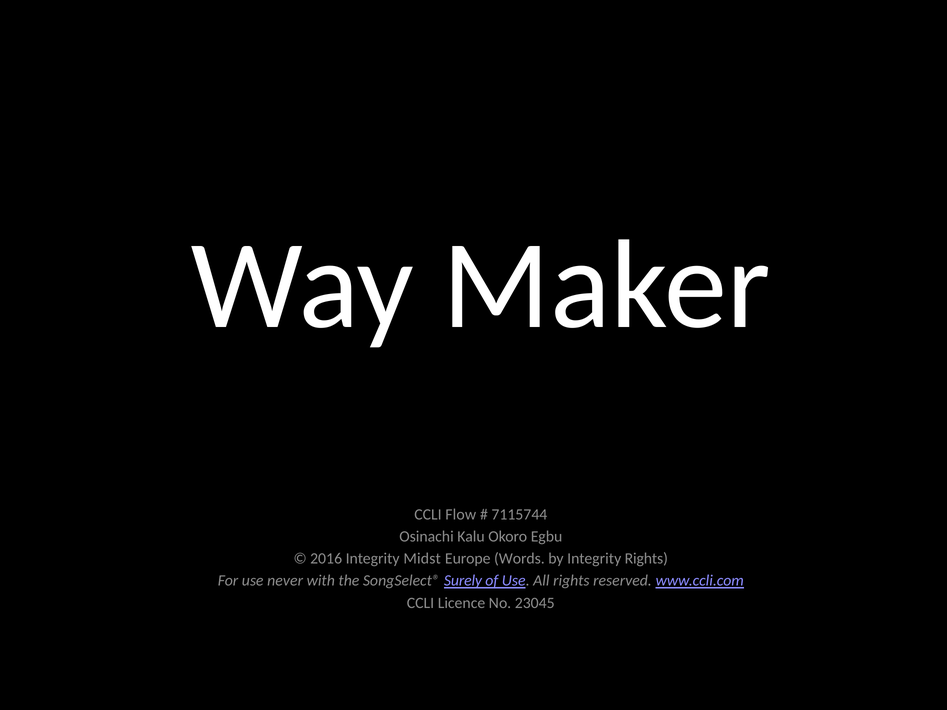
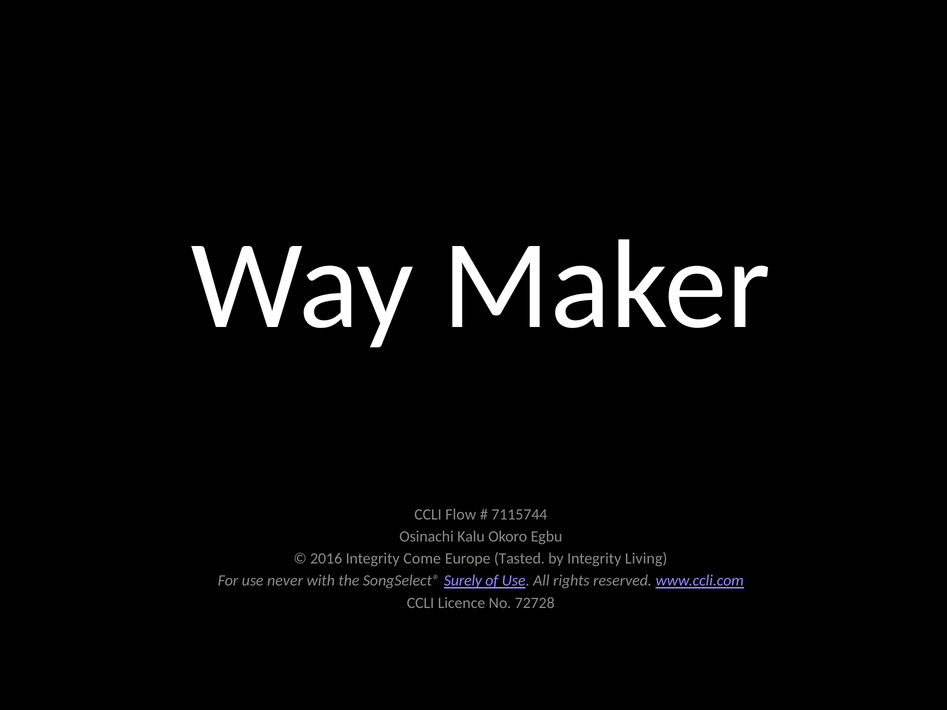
Midst: Midst -> Come
Words: Words -> Tasted
Integrity Rights: Rights -> Living
23045: 23045 -> 72728
